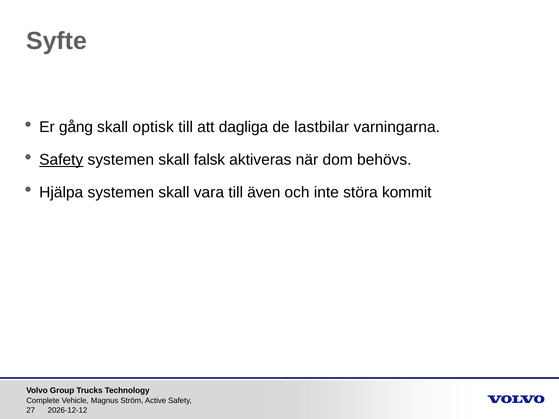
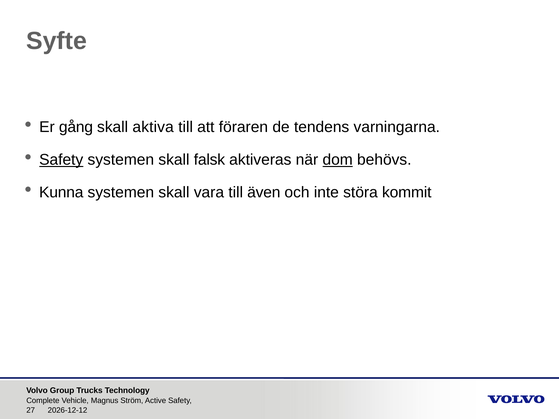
optisk: optisk -> aktiva
dagliga: dagliga -> föraren
lastbilar: lastbilar -> tendens
dom underline: none -> present
Hjälpa: Hjälpa -> Kunna
